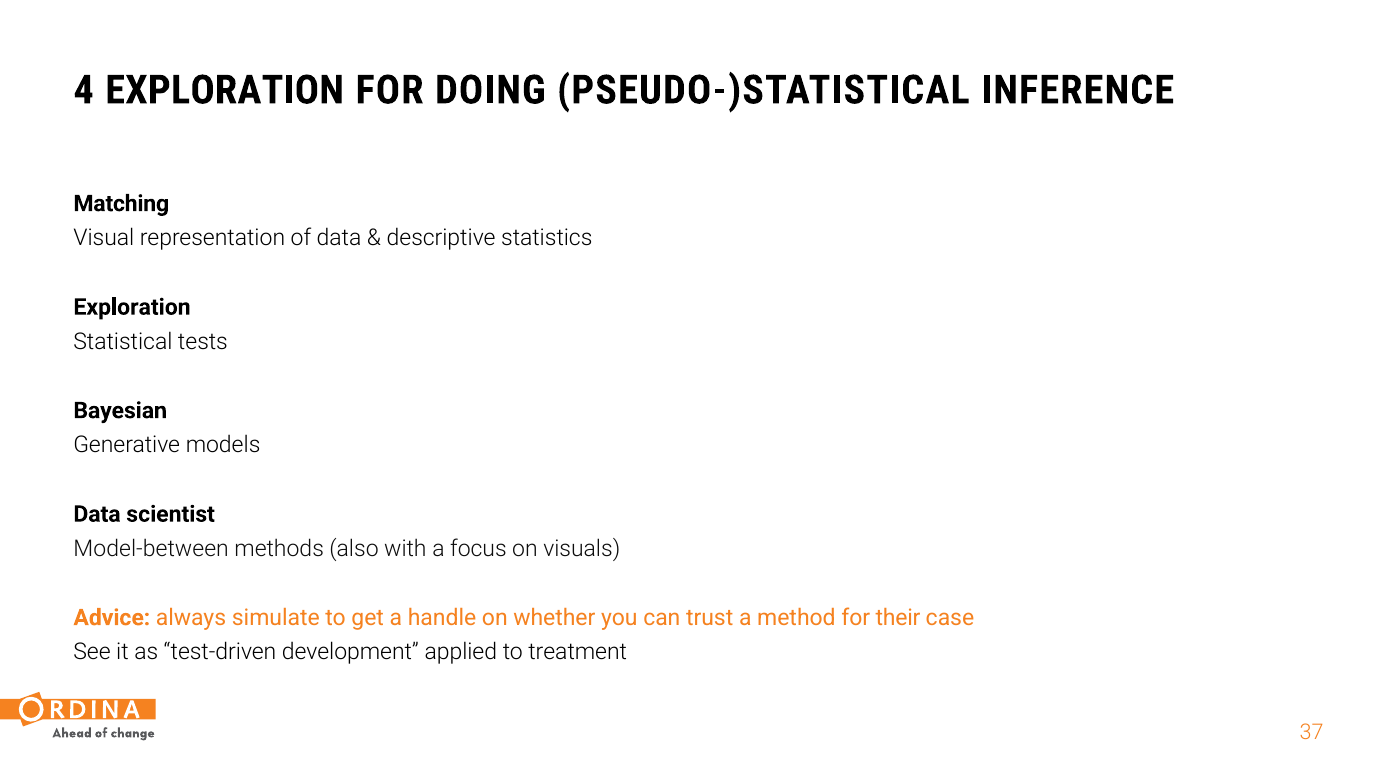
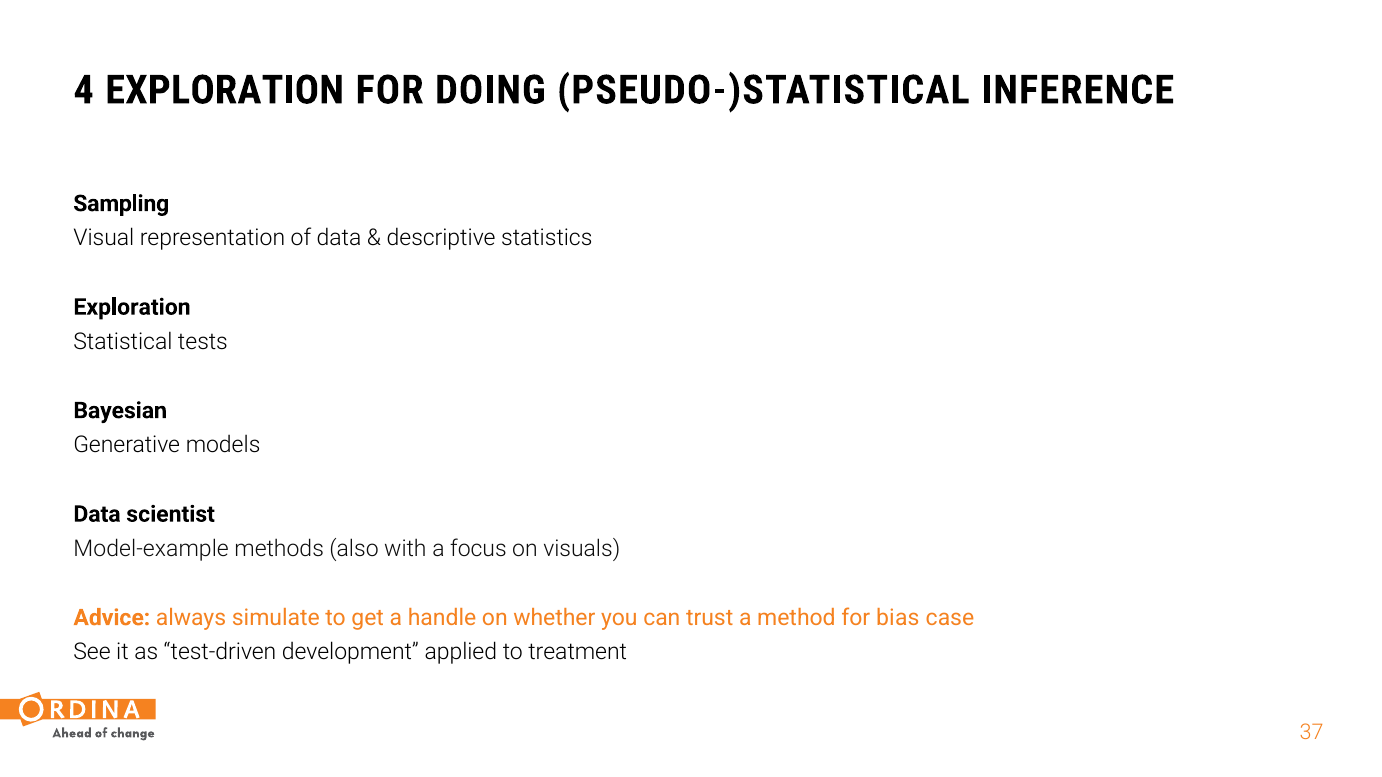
Matching: Matching -> Sampling
Model-between: Model-between -> Model-example
their: their -> bias
